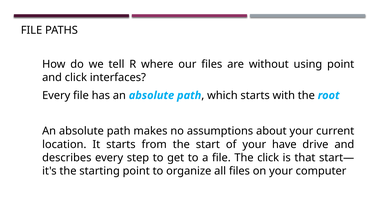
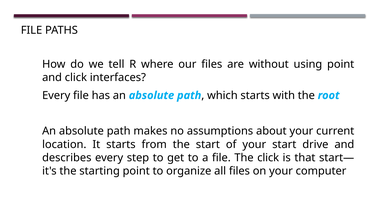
your have: have -> start
